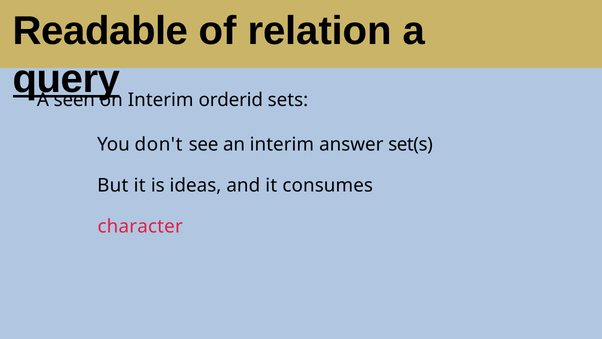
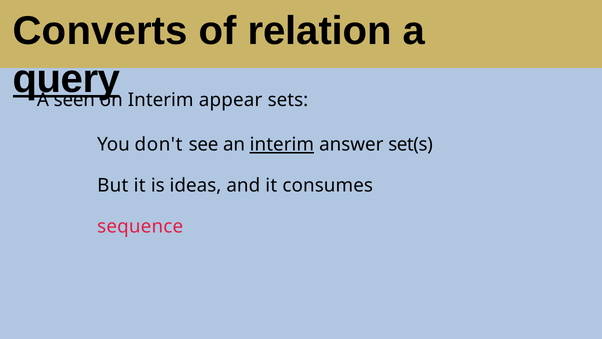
Readable: Readable -> Converts
orderid: orderid -> appear
interim at (282, 145) underline: none -> present
character: character -> sequence
